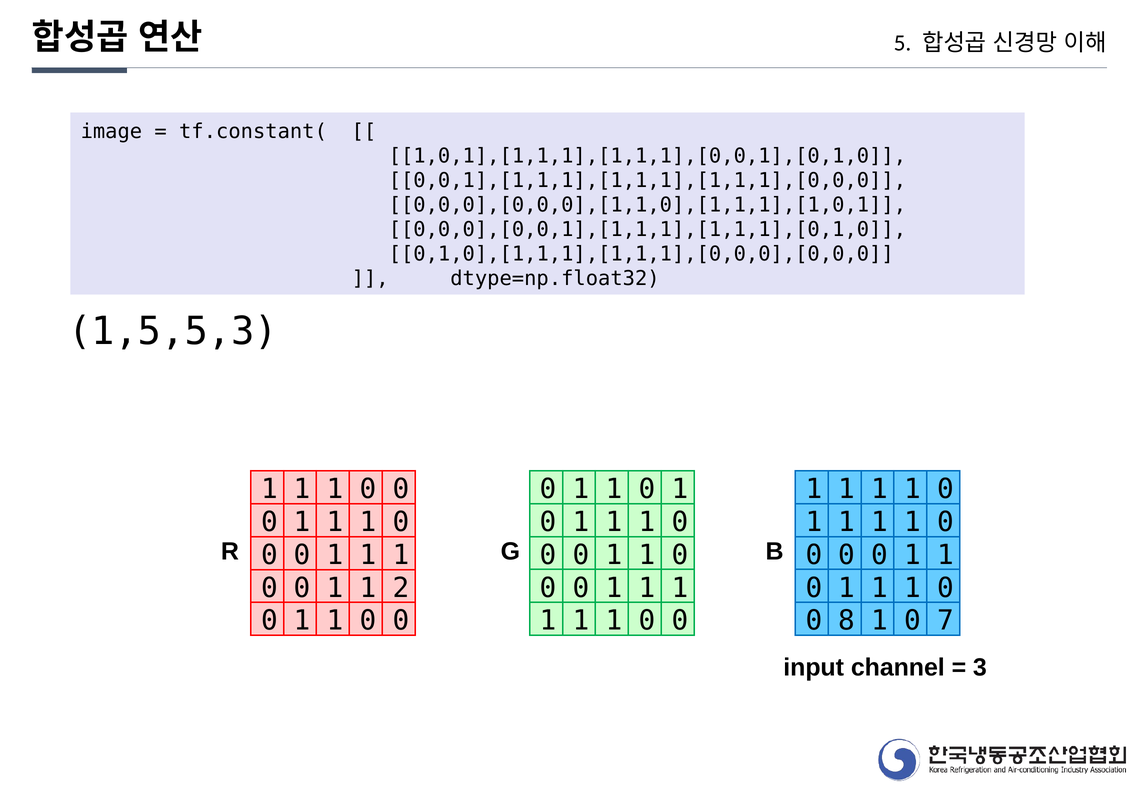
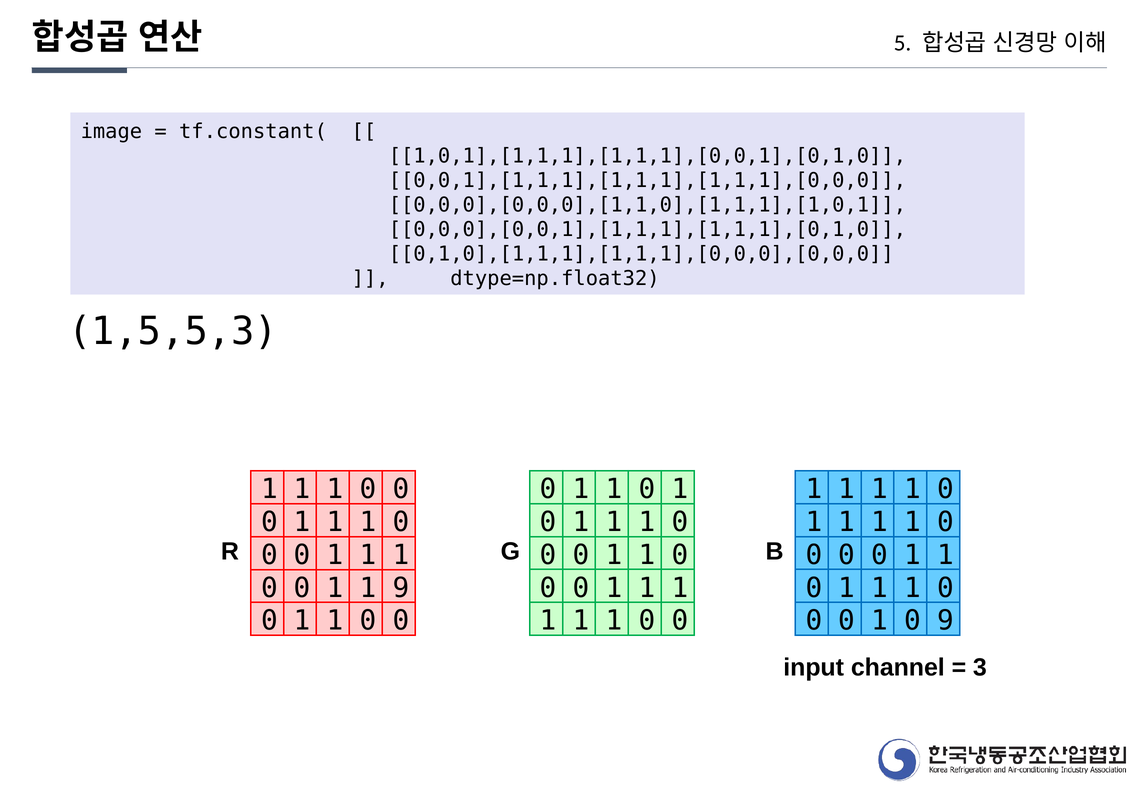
1 2: 2 -> 9
8 at (847, 621): 8 -> 0
0 7: 7 -> 9
